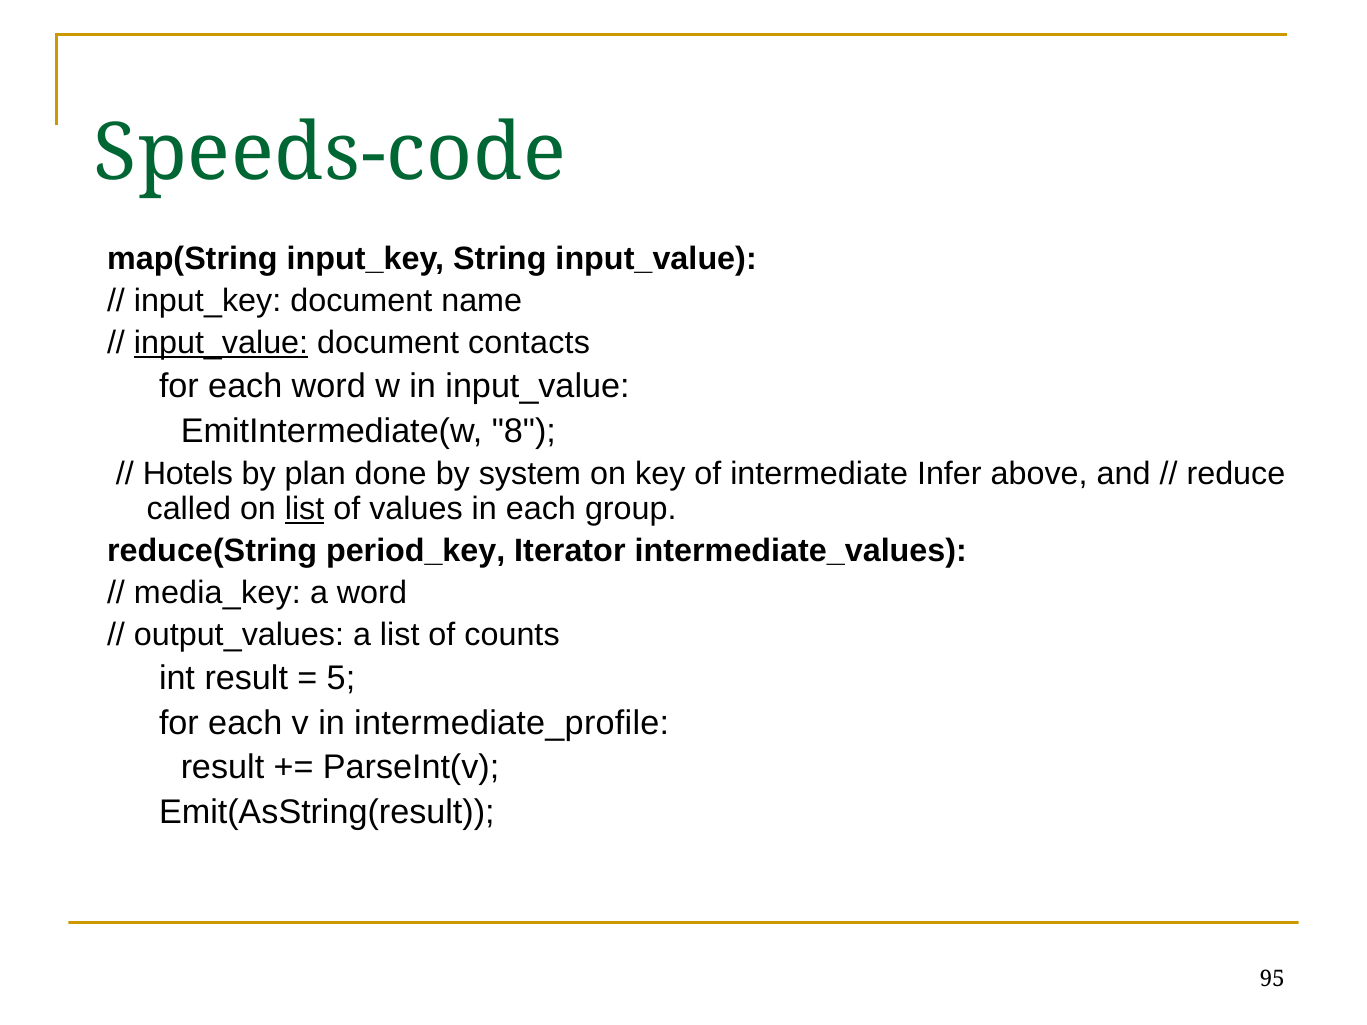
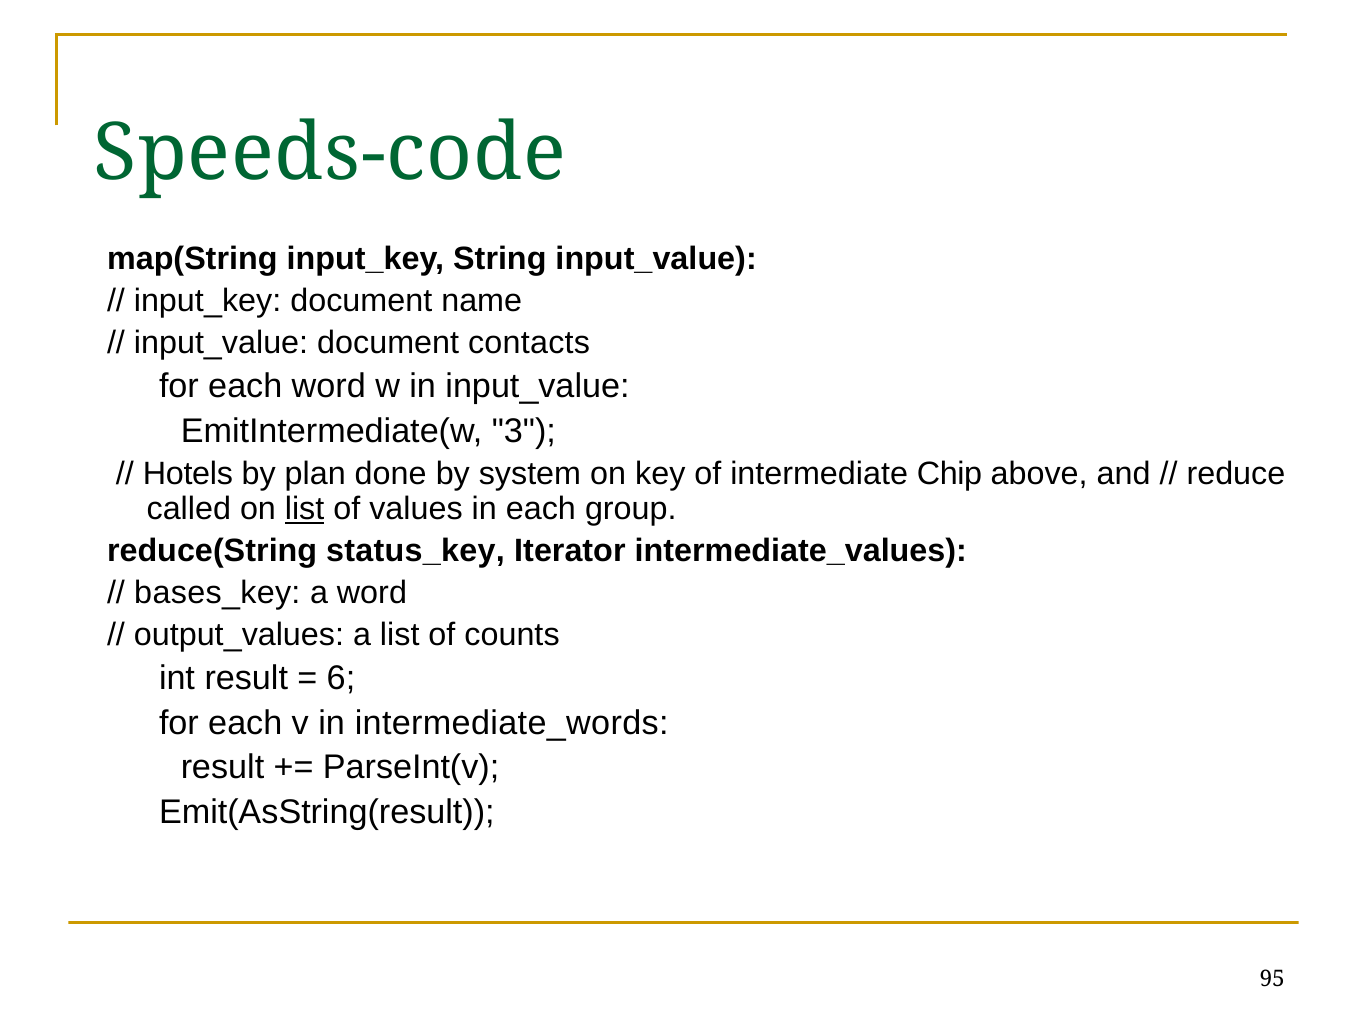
input_value at (221, 343) underline: present -> none
8: 8 -> 3
Infer: Infer -> Chip
period_key: period_key -> status_key
media_key: media_key -> bases_key
5: 5 -> 6
intermediate_profile: intermediate_profile -> intermediate_words
